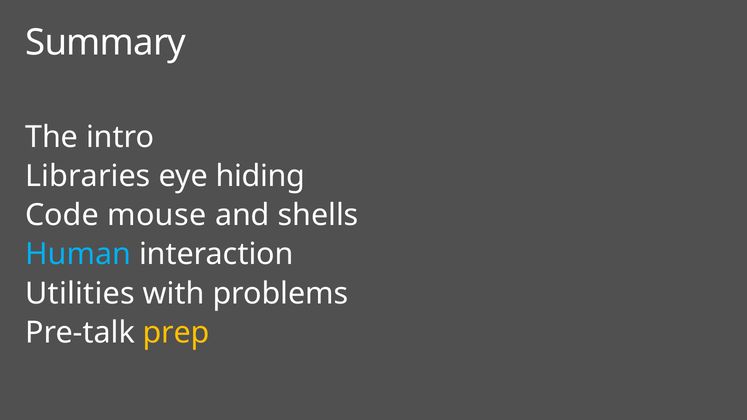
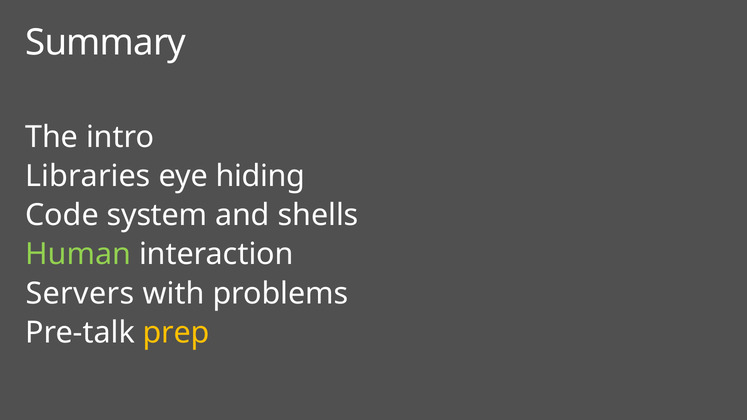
mouse: mouse -> system
Human colour: light blue -> light green
Utilities: Utilities -> Servers
